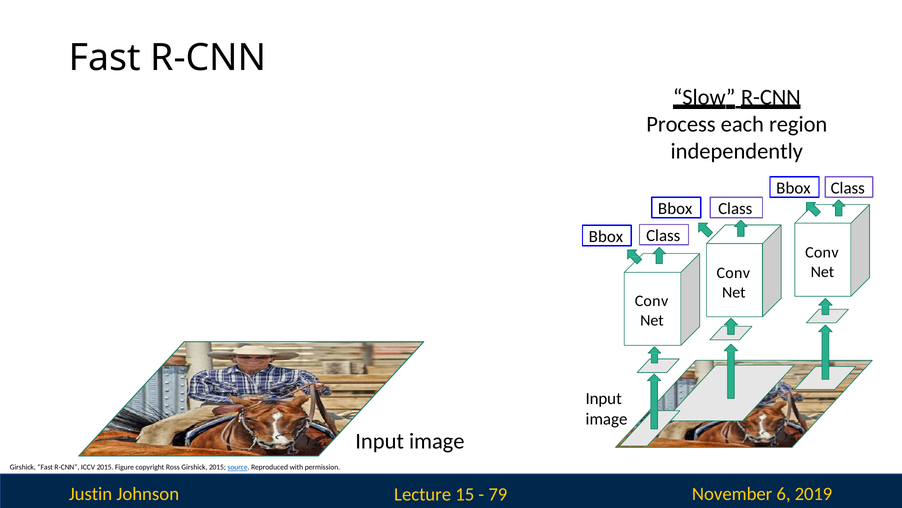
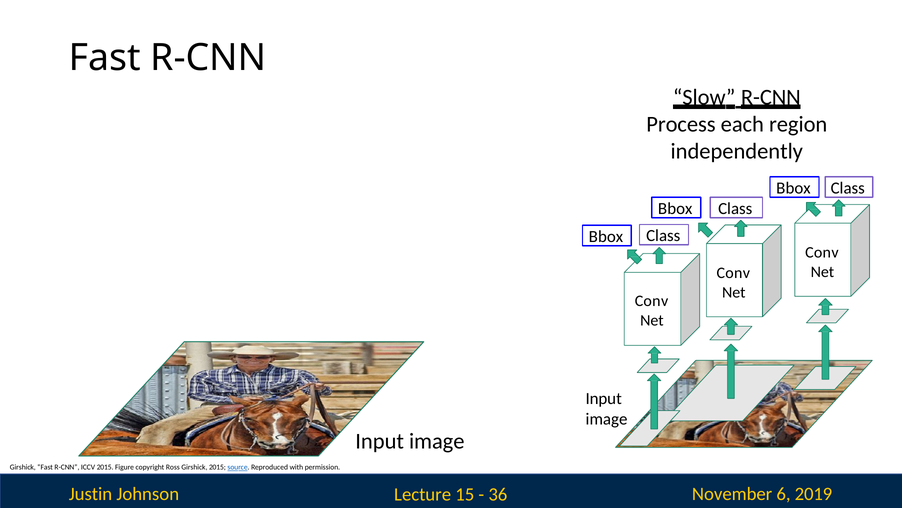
79: 79 -> 36
